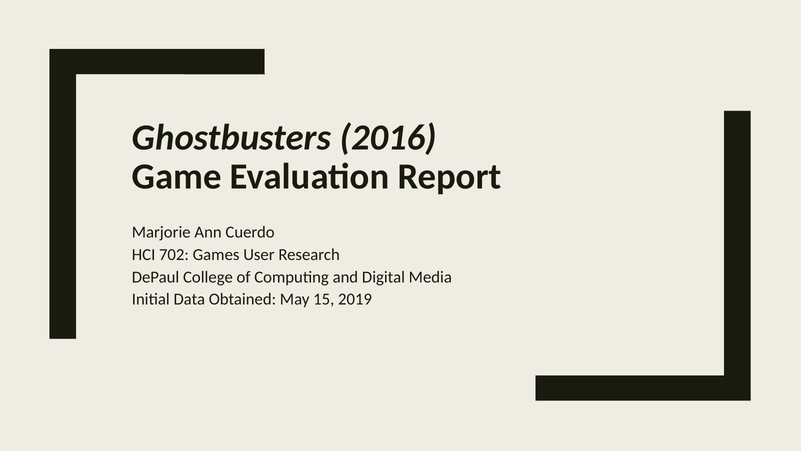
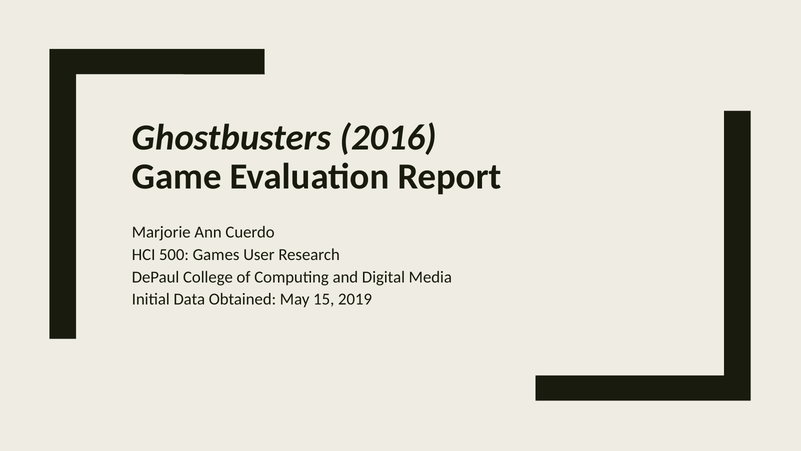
702: 702 -> 500
